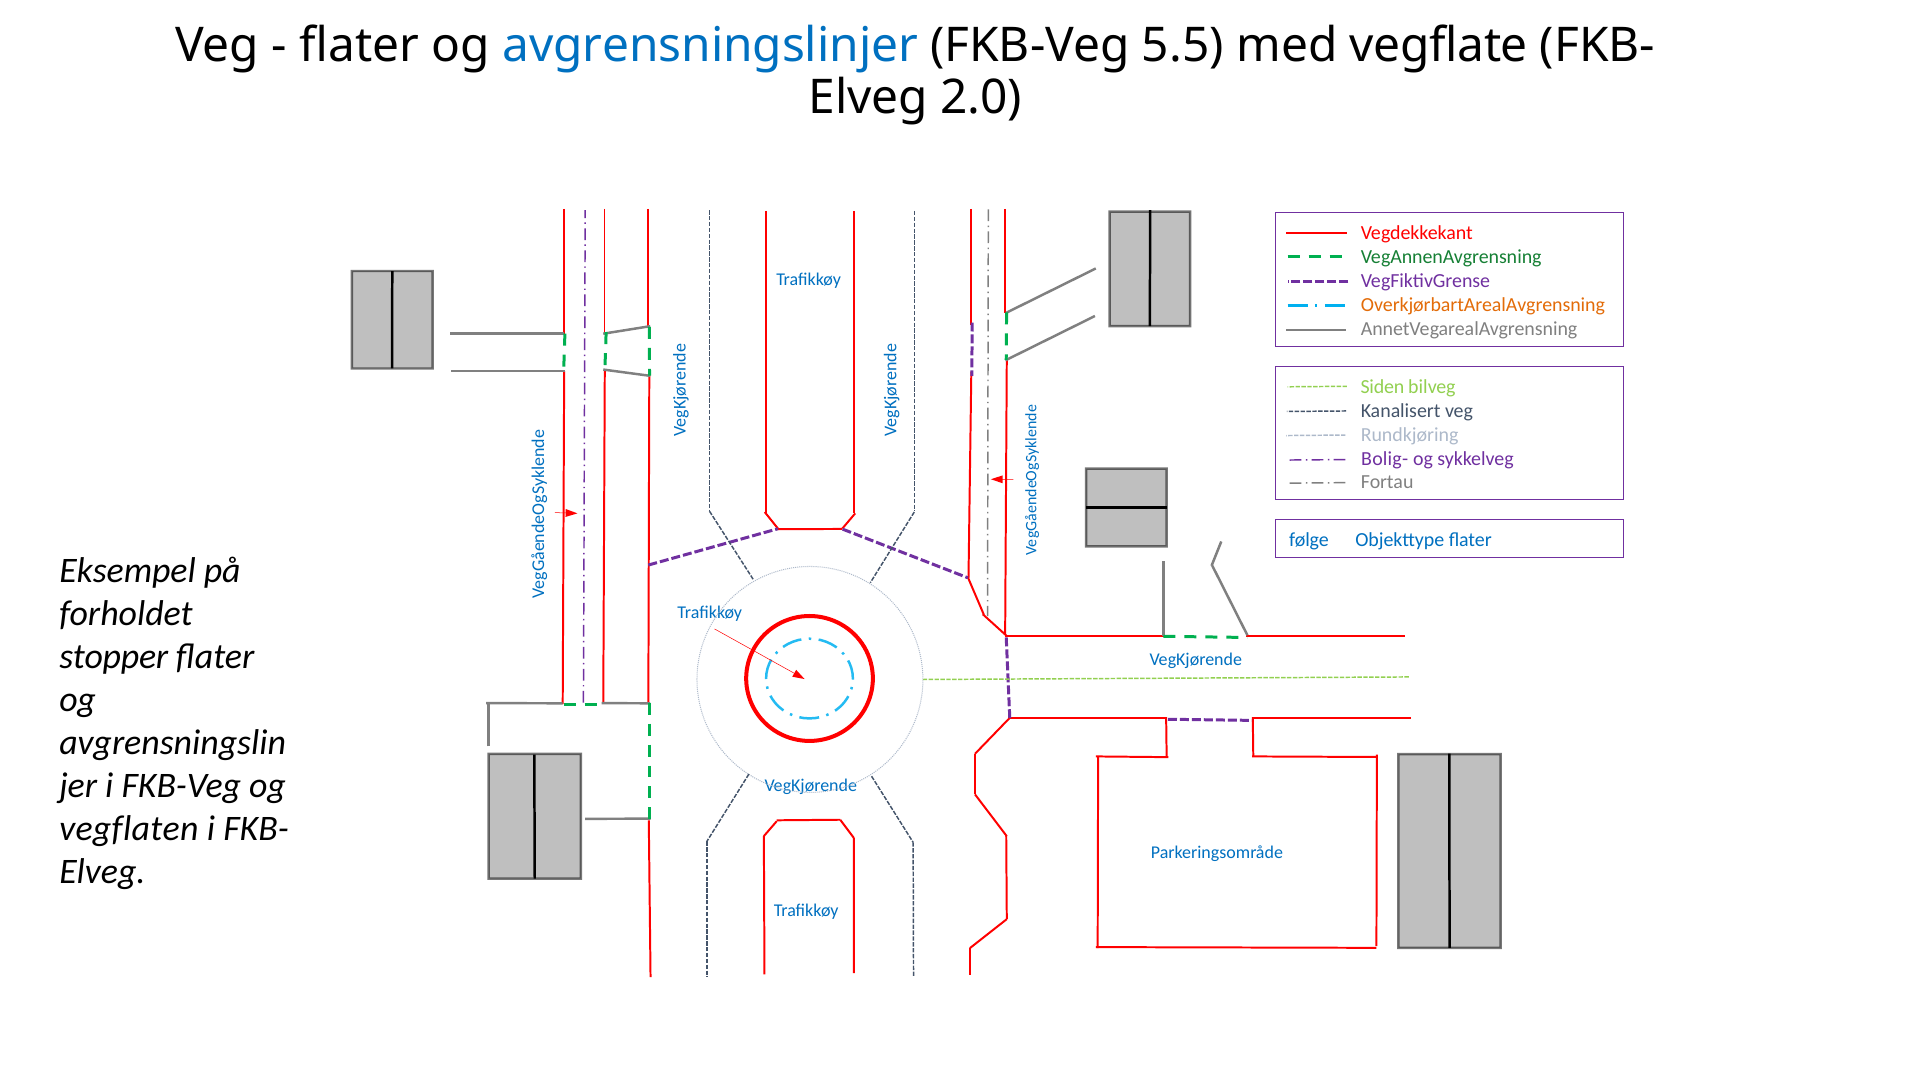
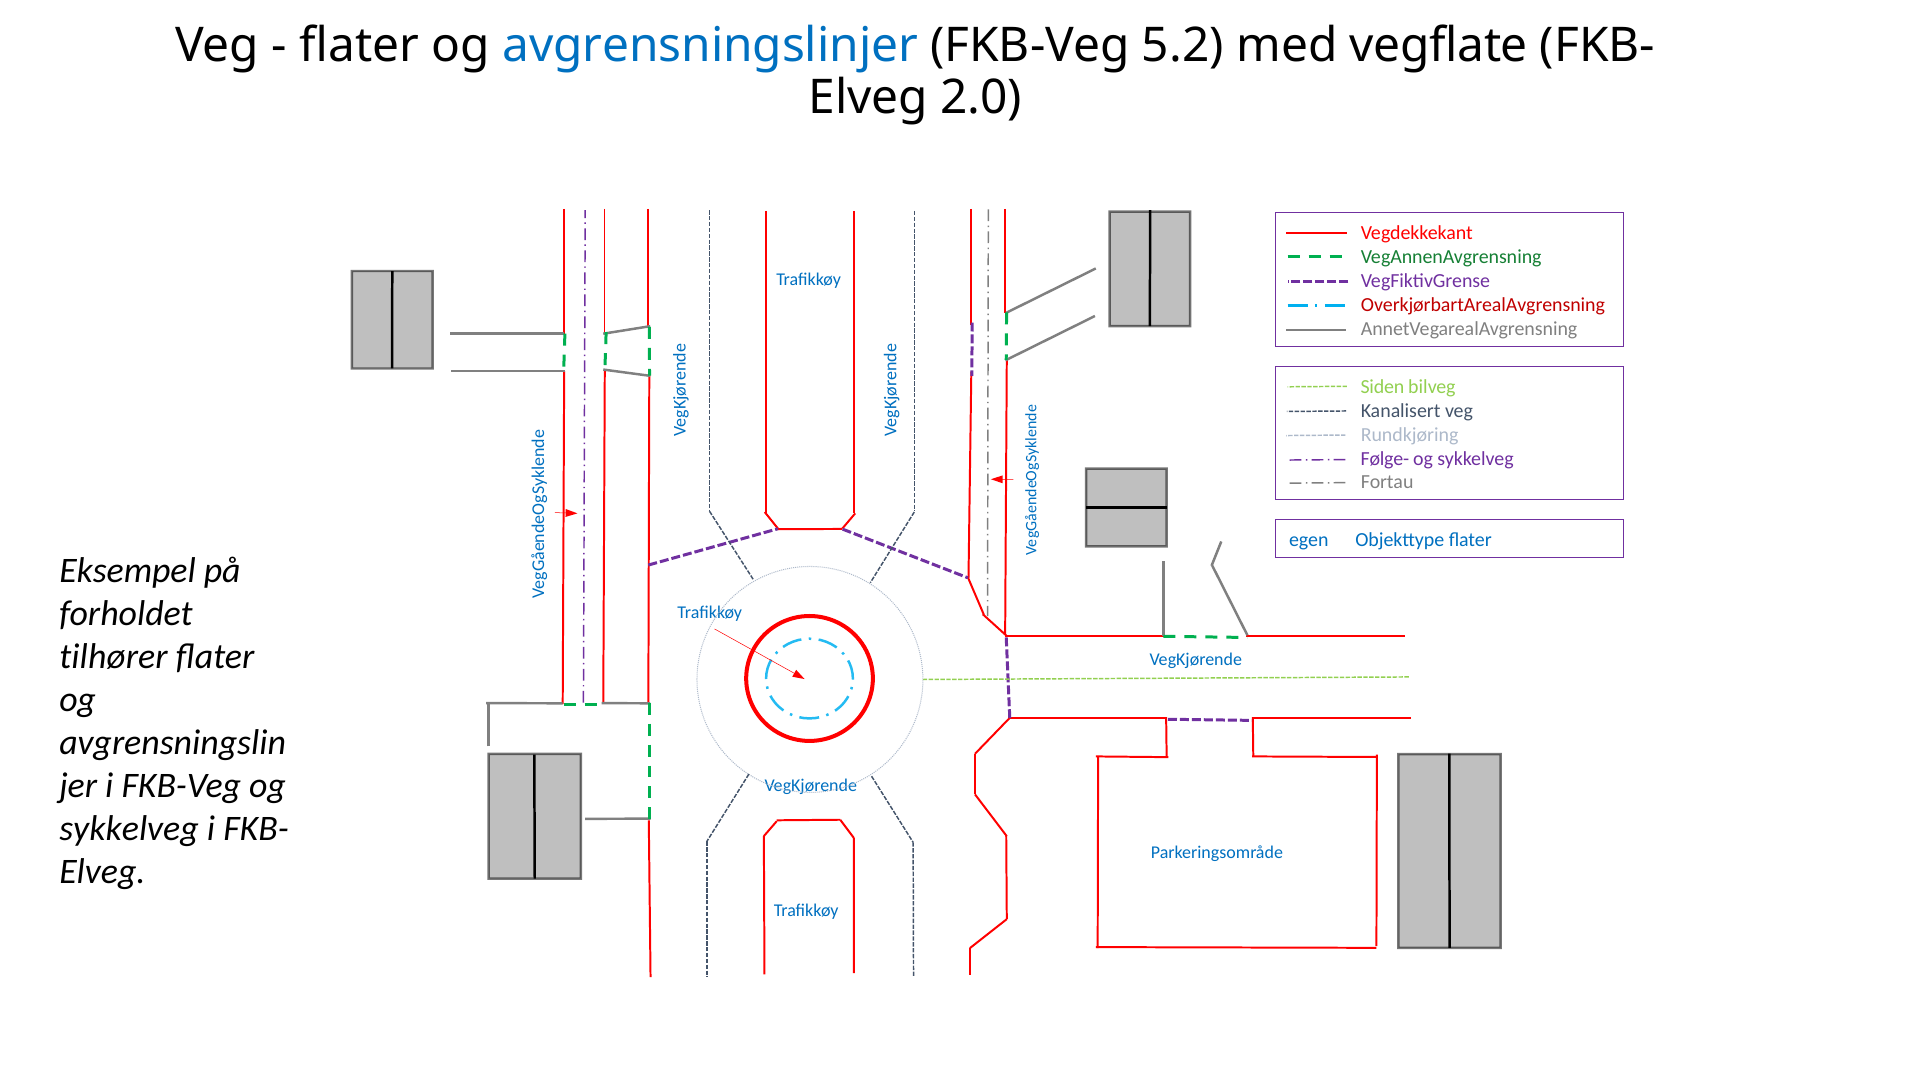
5.5: 5.5 -> 5.2
OverkjørbartArealAvgrensning colour: orange -> red
Bolig-: Bolig- -> Følge-
følge: følge -> egen
stopper: stopper -> tilhører
vegflaten at (129, 829): vegflaten -> sykkelveg
